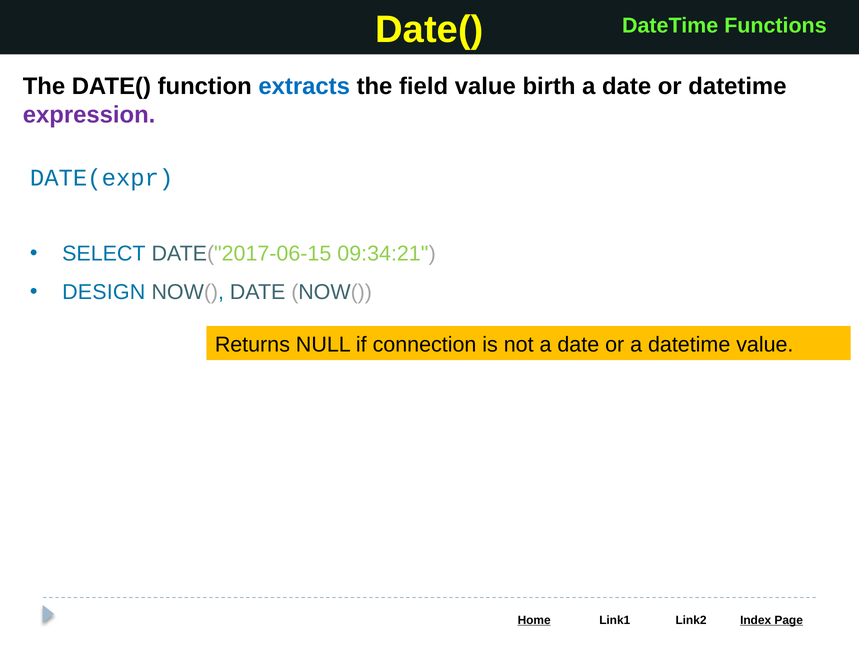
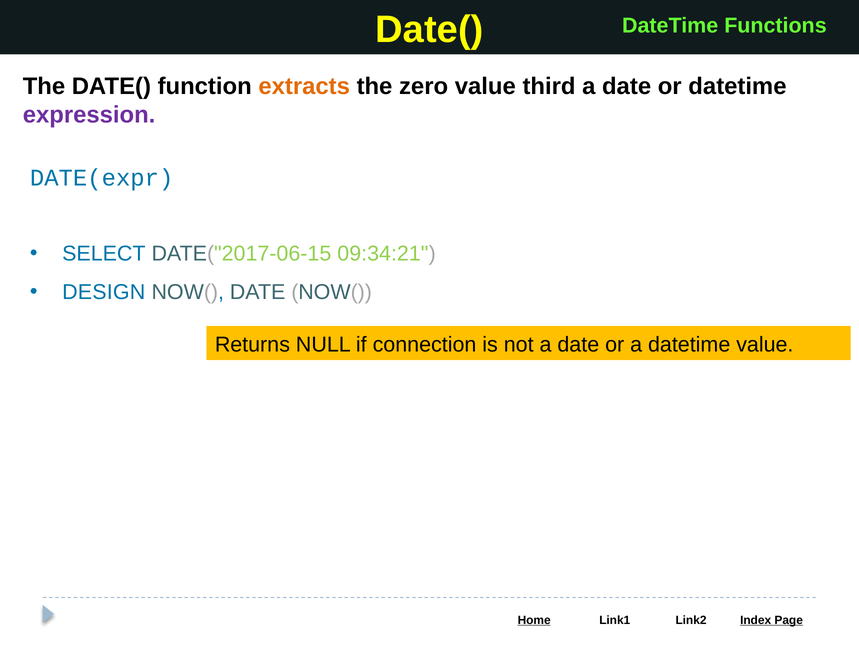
extracts colour: blue -> orange
field: field -> zero
birth: birth -> third
